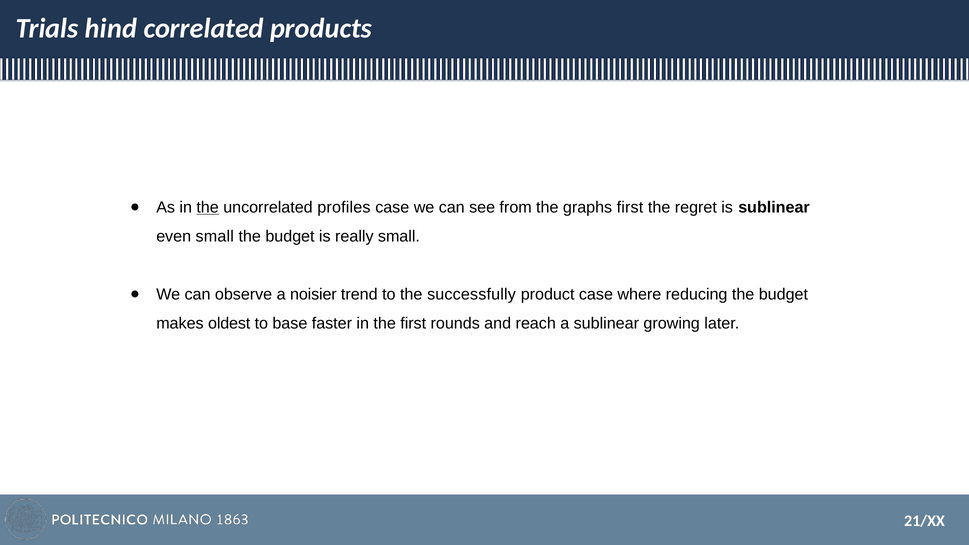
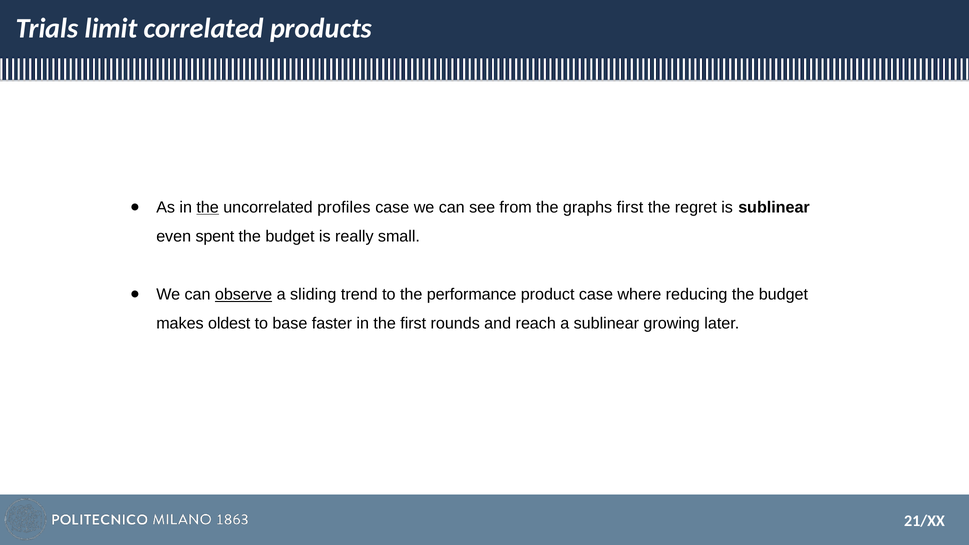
hind: hind -> limit
even small: small -> spent
observe underline: none -> present
noisier: noisier -> sliding
successfully: successfully -> performance
